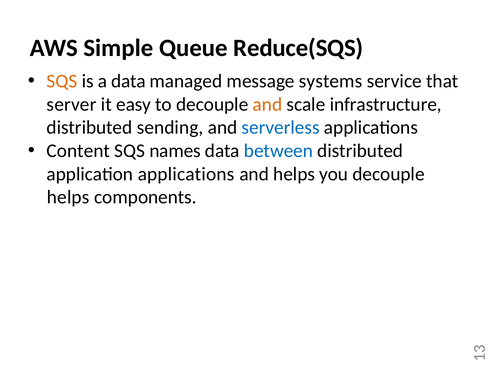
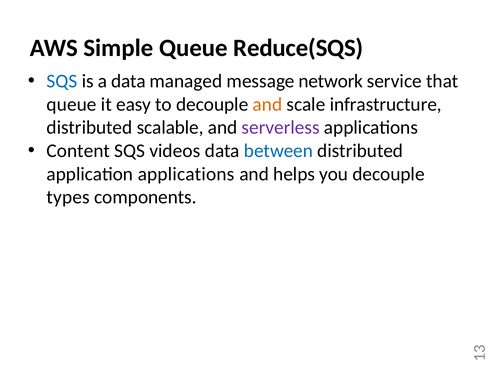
SQS at (62, 81) colour: orange -> blue
systems: systems -> network
server at (72, 104): server -> queue
sending: sending -> scalable
serverless colour: blue -> purple
names: names -> videos
helps at (68, 197): helps -> types
